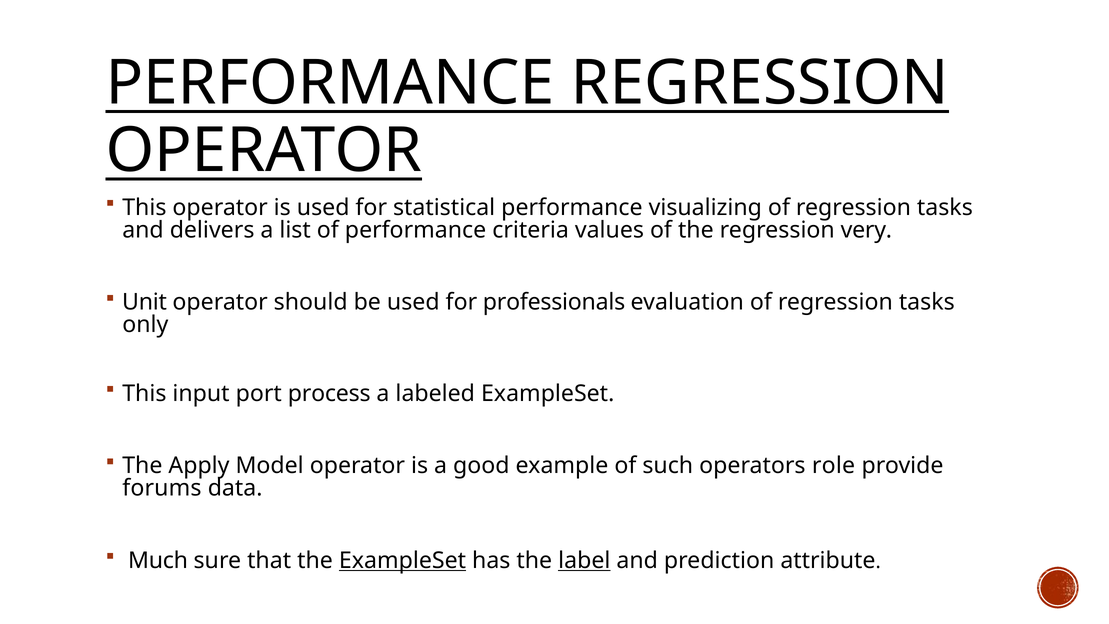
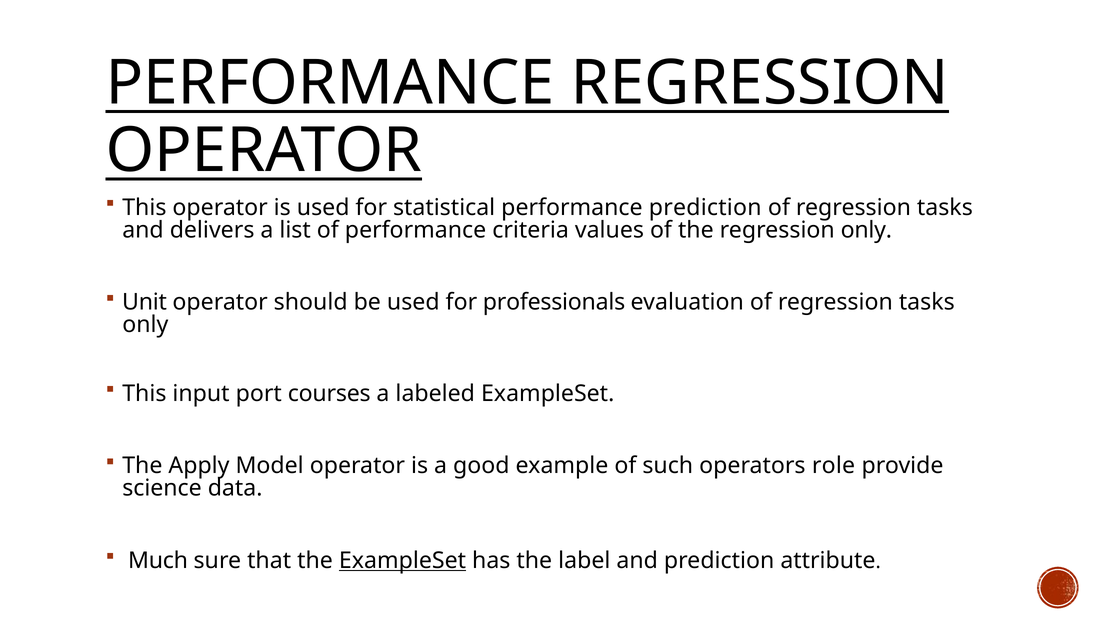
performance visualizing: visualizing -> prediction
regression very: very -> only
process: process -> courses
forums: forums -> science
label underline: present -> none
